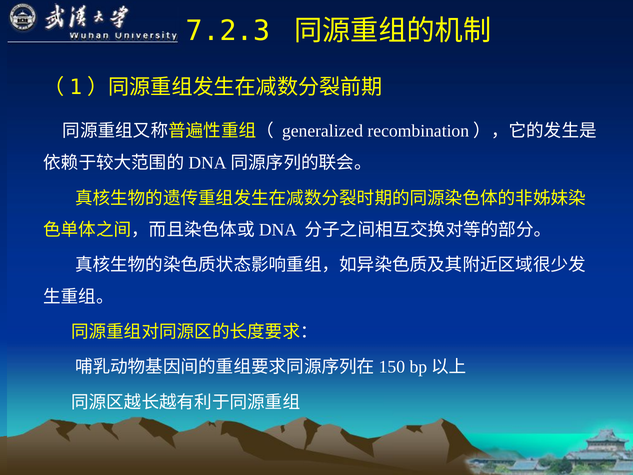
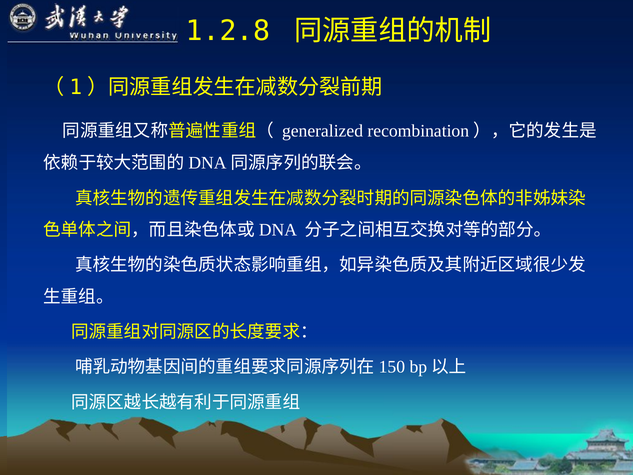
7.2.3: 7.2.3 -> 1.2.8
